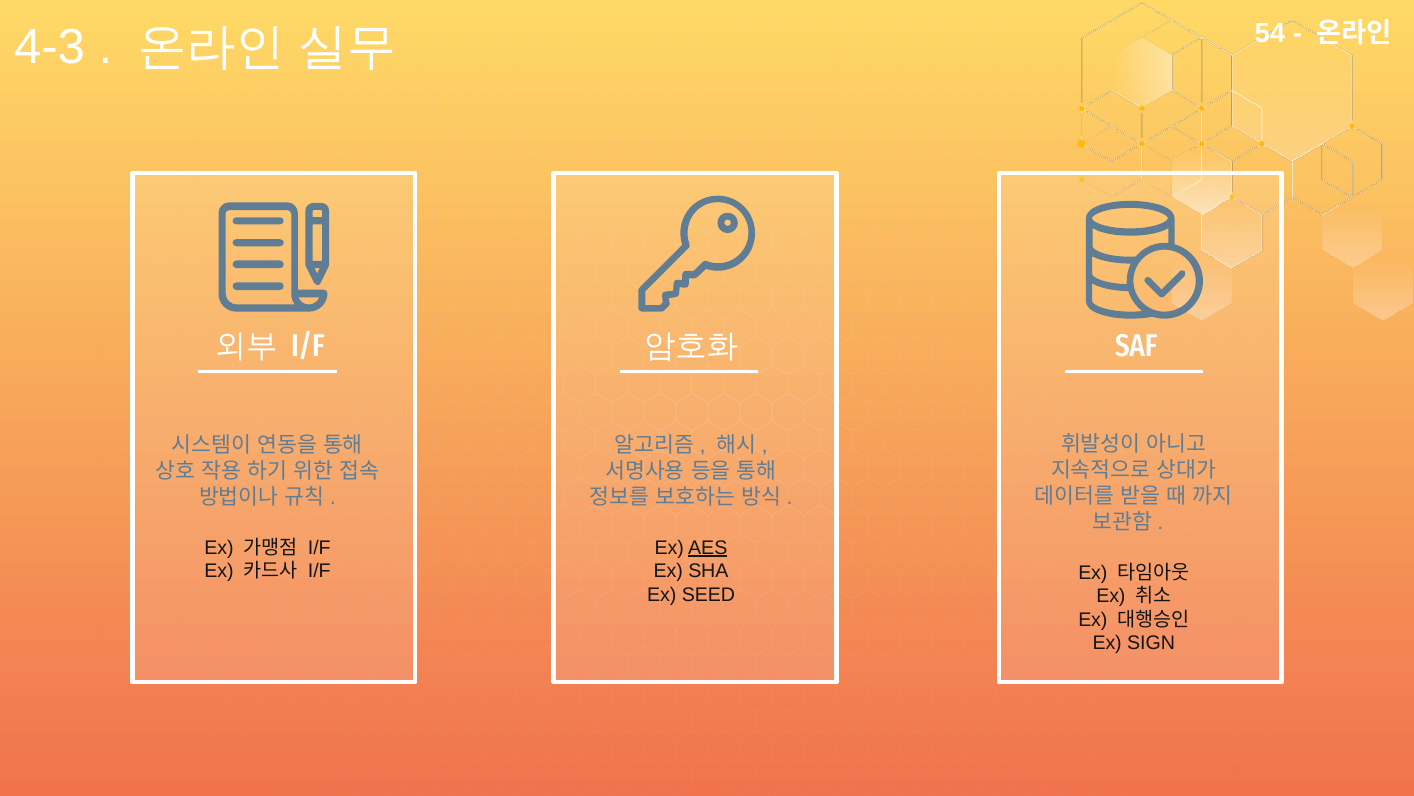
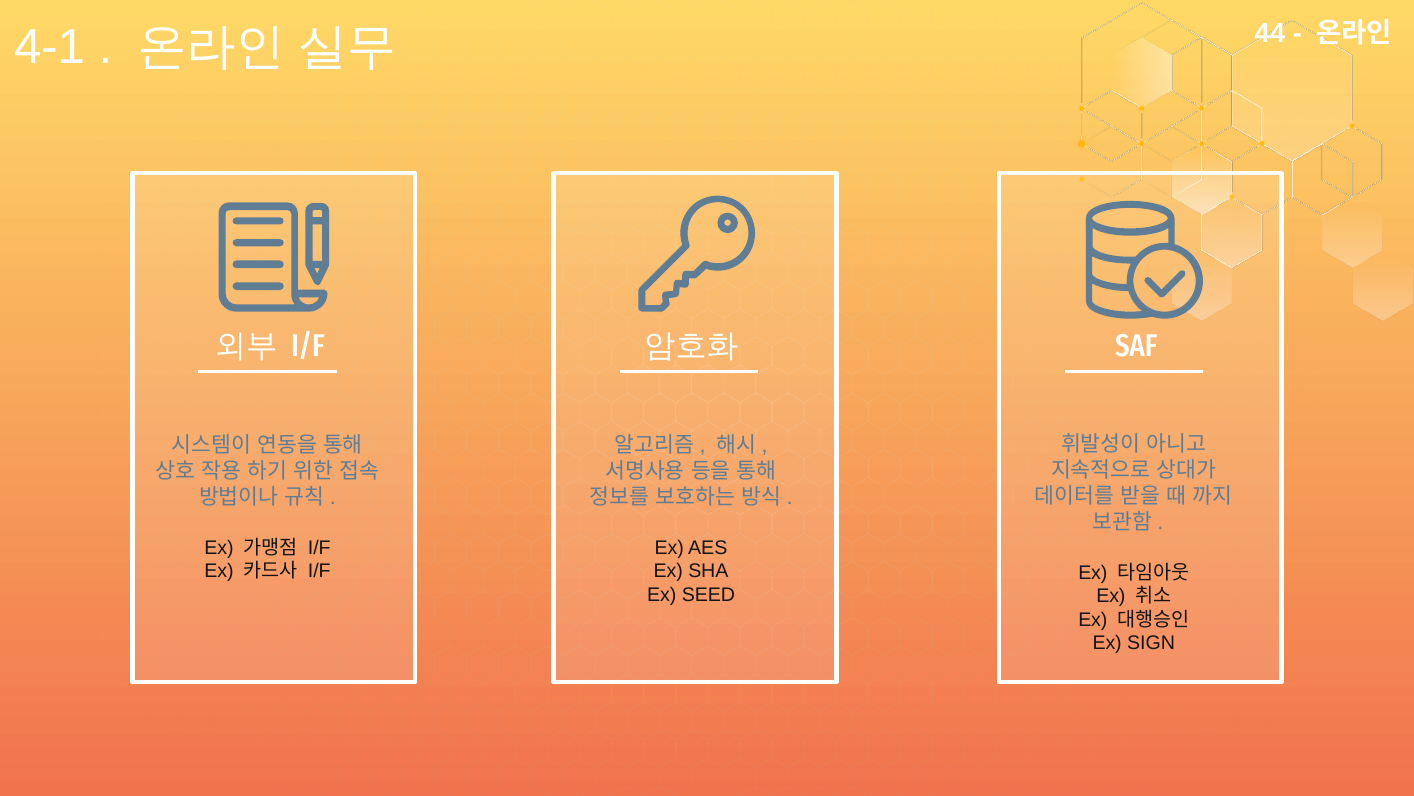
4-3: 4-3 -> 4-1
54: 54 -> 44
AES underline: present -> none
